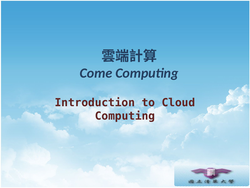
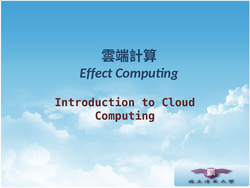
Come: Come -> Effect
